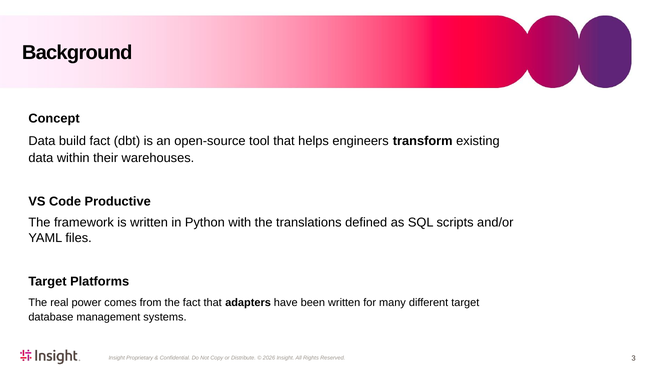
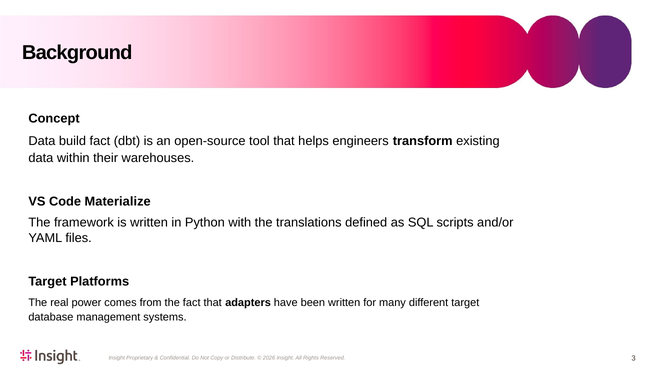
Productive: Productive -> Materialize
